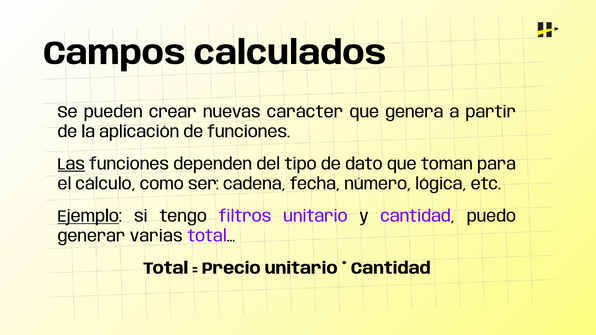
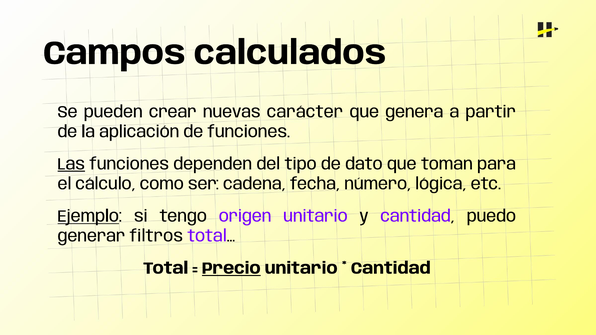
filtros: filtros -> origen
varias: varias -> filtros
Precio underline: none -> present
